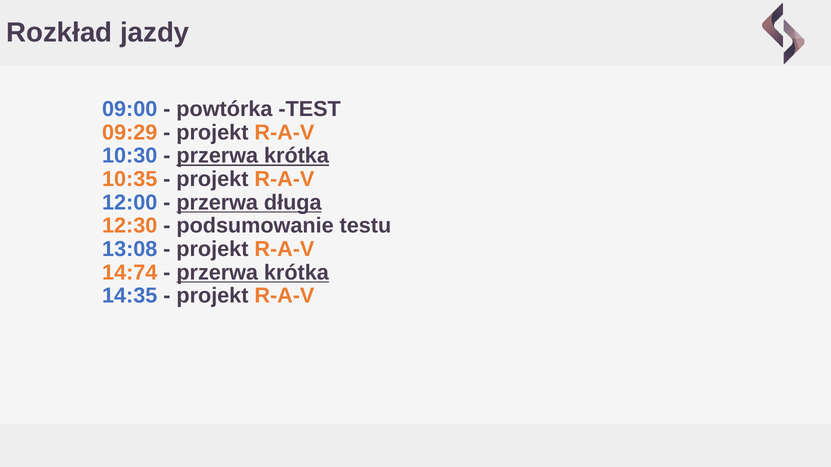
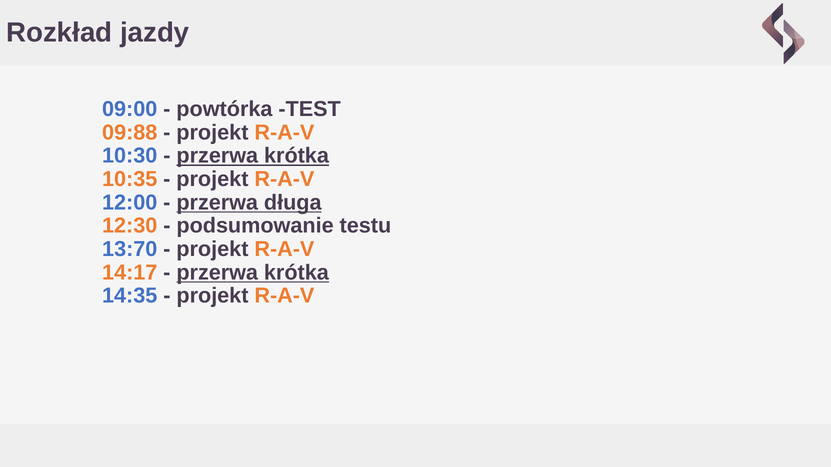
09:29: 09:29 -> 09:88
13:08: 13:08 -> 13:70
14:74: 14:74 -> 14:17
